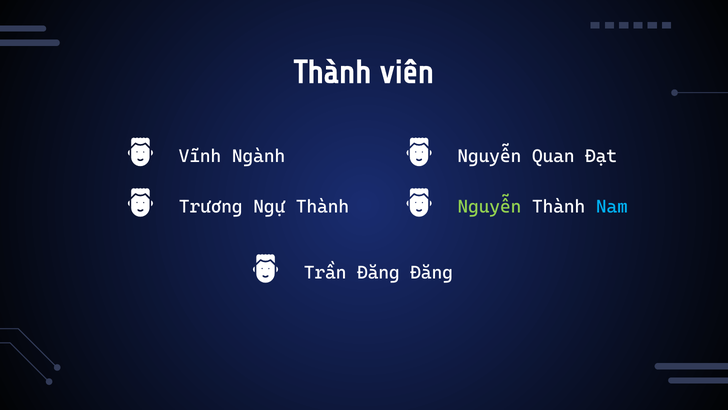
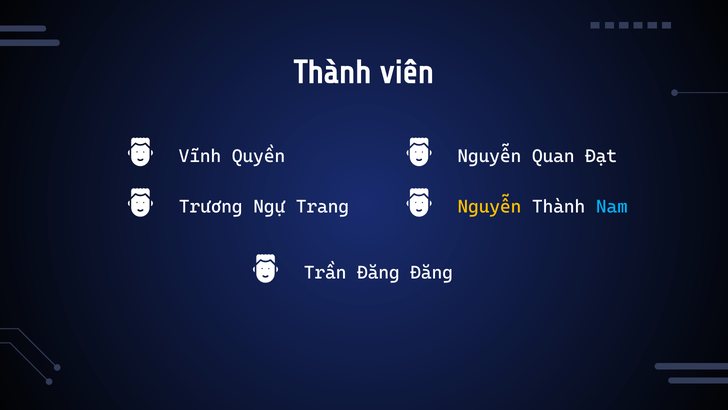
Ngành: Ngành -> Quyền
Ngự Thành: Thành -> Trang
Nguyễn at (489, 207) colour: light green -> yellow
